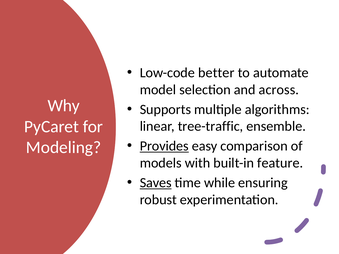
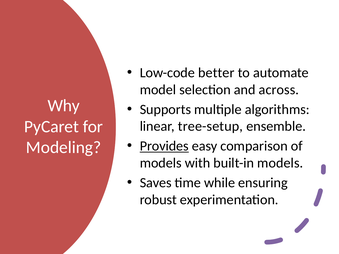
tree-traffic: tree-traffic -> tree-setup
built-in feature: feature -> models
Saves underline: present -> none
